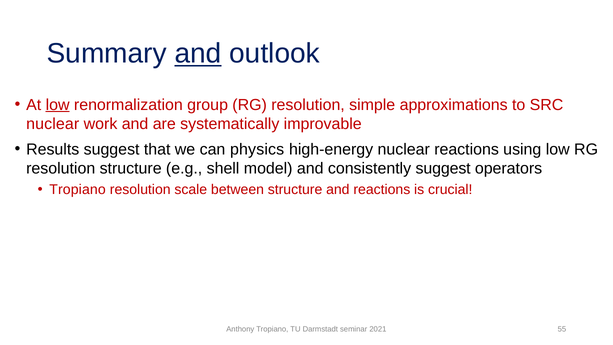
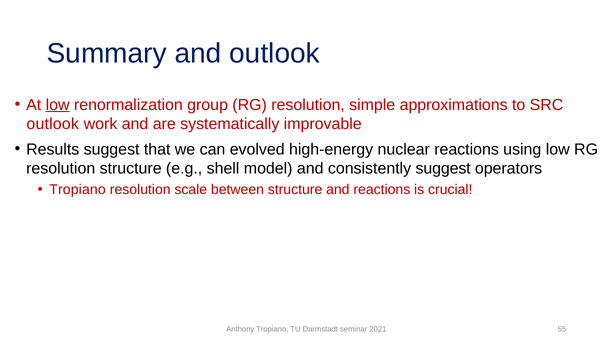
and at (198, 54) underline: present -> none
nuclear at (53, 124): nuclear -> outlook
physics: physics -> evolved
